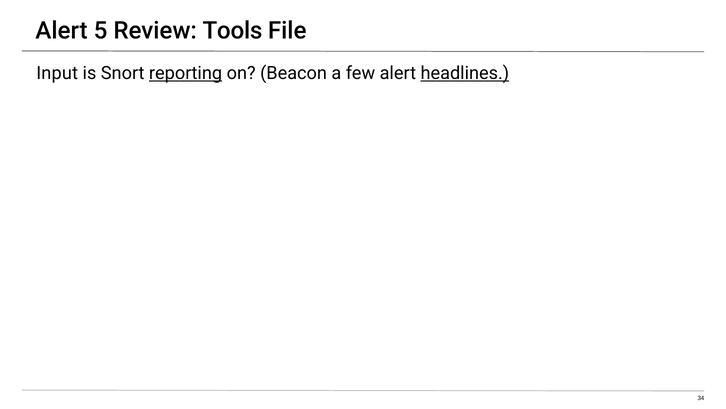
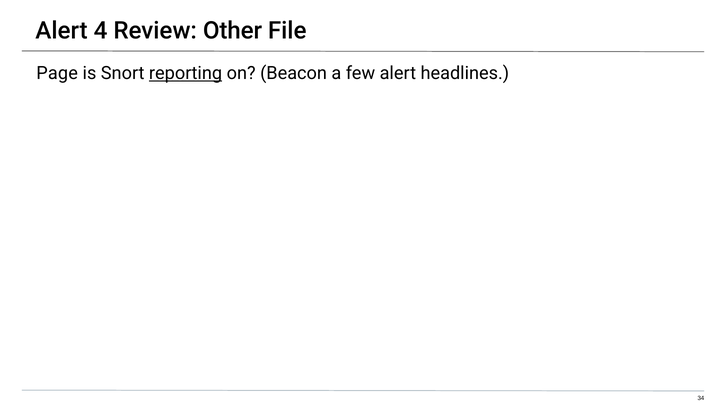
5: 5 -> 4
Tools: Tools -> Other
Input: Input -> Page
headlines underline: present -> none
